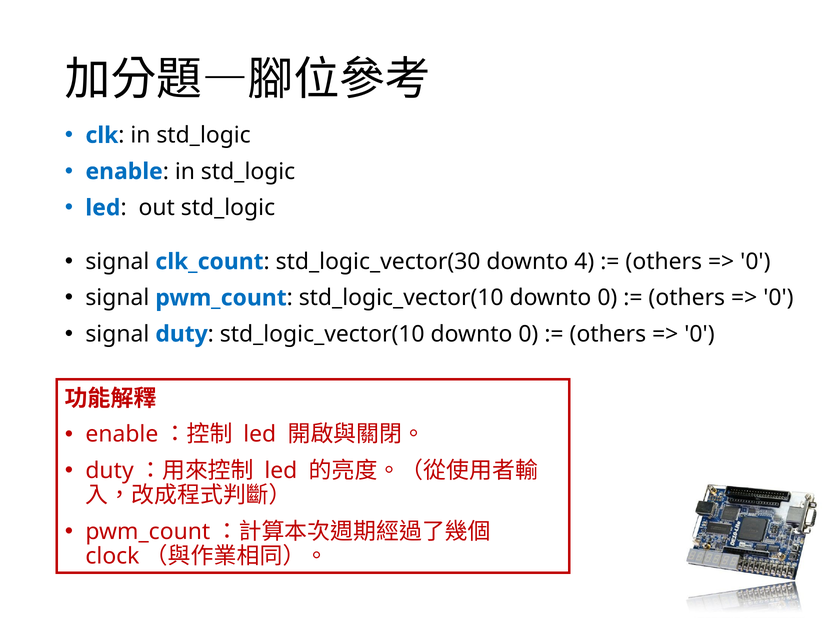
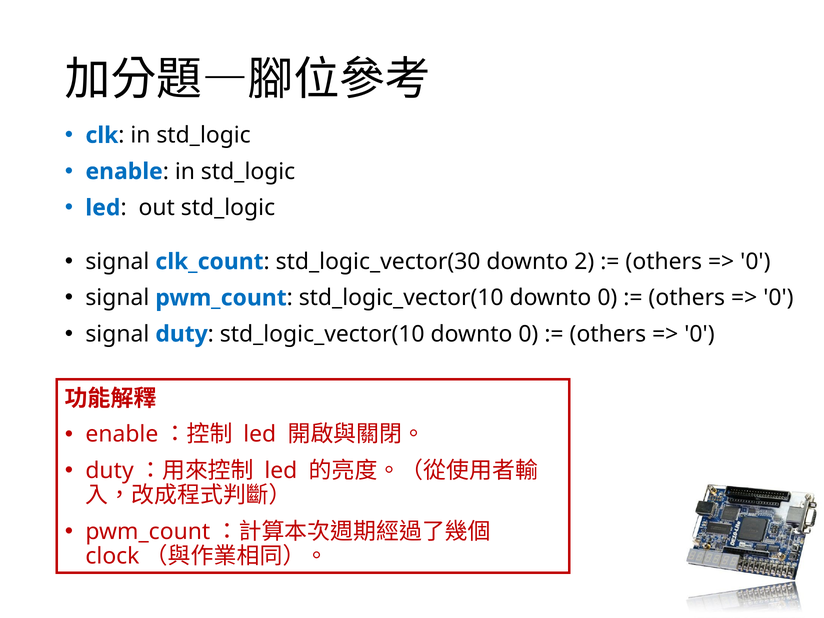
4: 4 -> 2
